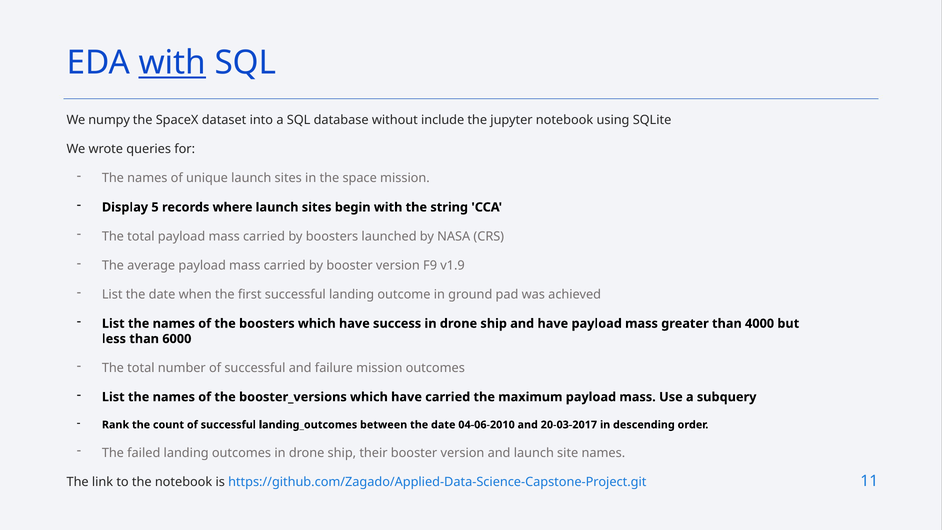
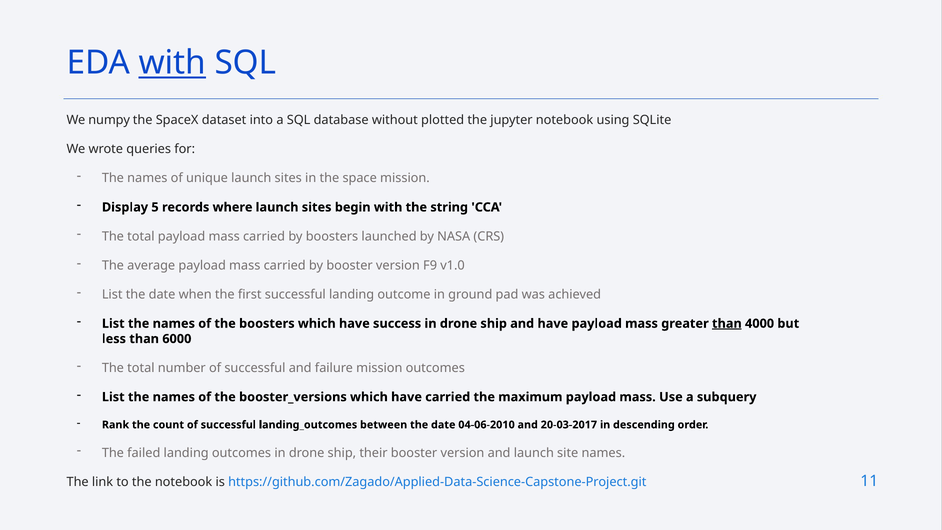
include: include -> plotted
v1.9: v1.9 -> v1.0
than at (727, 323) underline: none -> present
